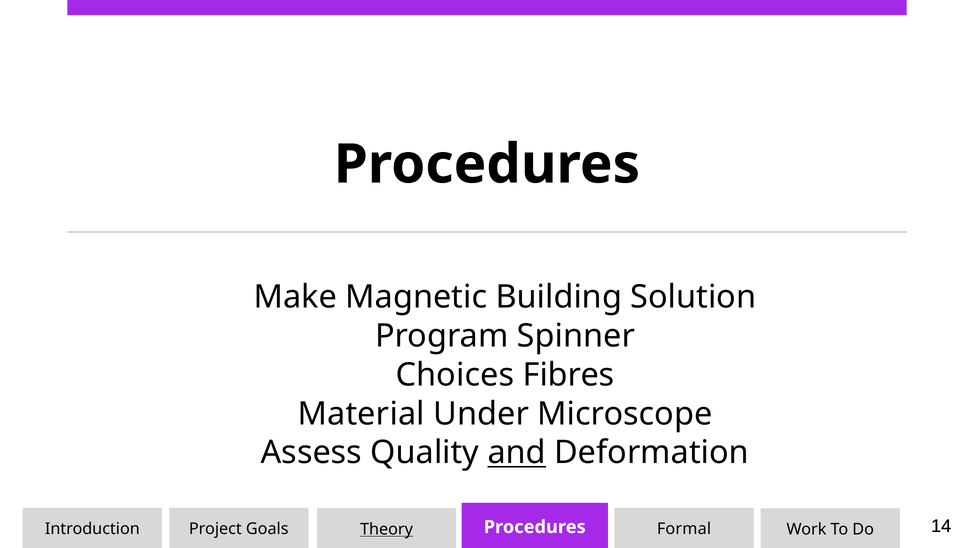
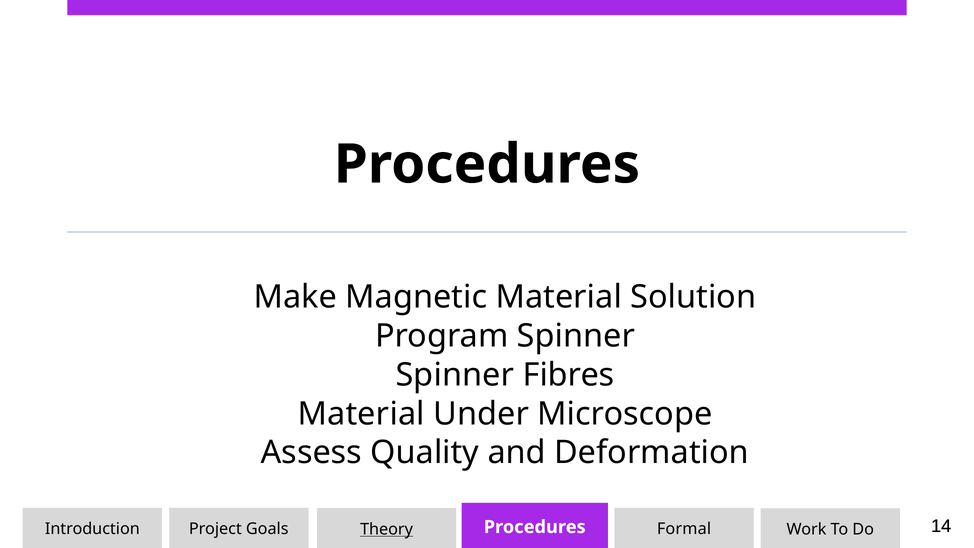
Magnetic Building: Building -> Material
Choices at (455, 375): Choices -> Spinner
and underline: present -> none
